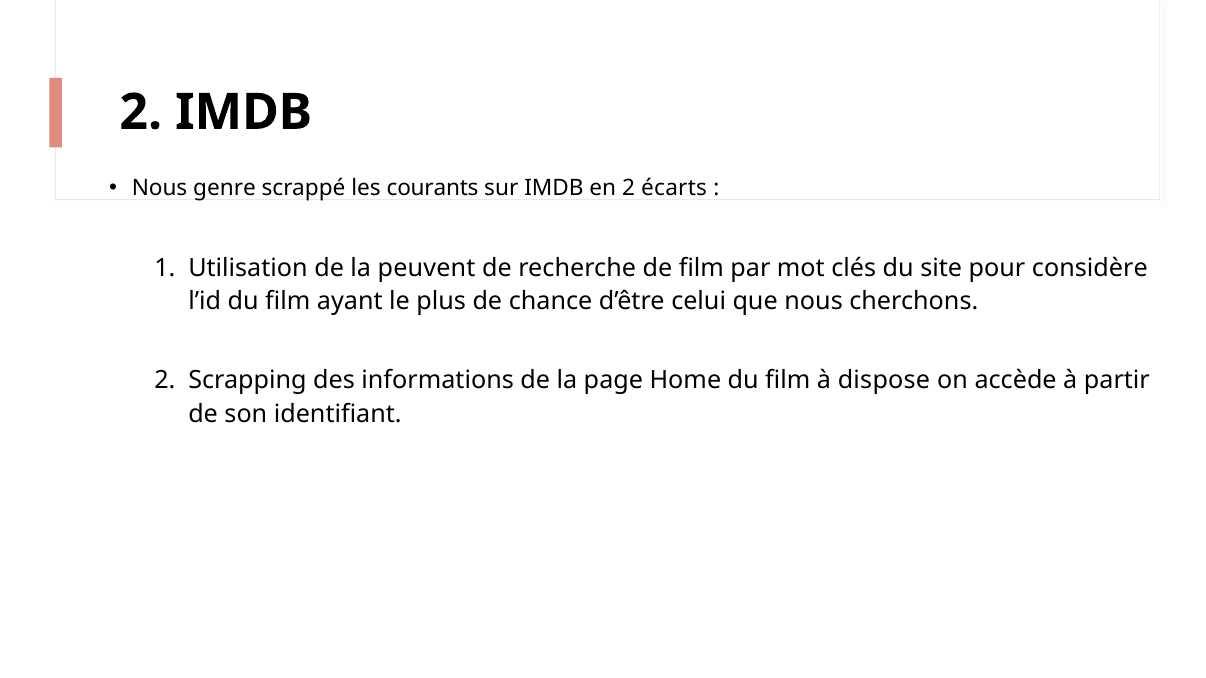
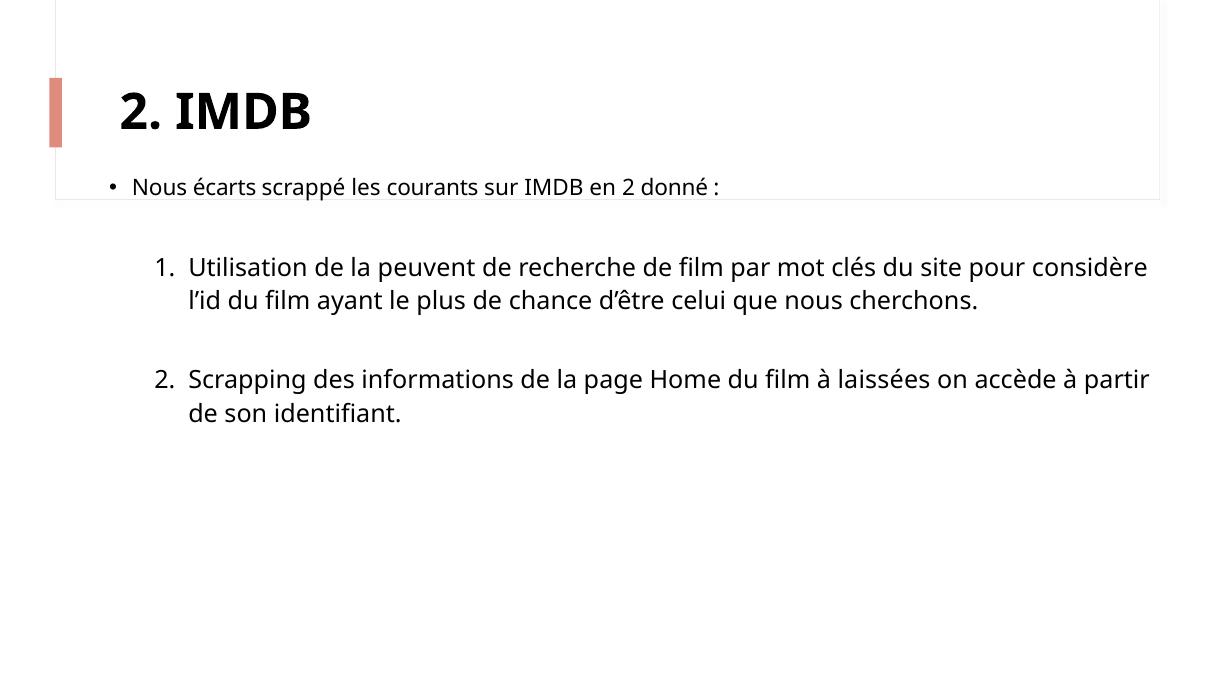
genre: genre -> écarts
écarts: écarts -> donné
dispose: dispose -> laissées
